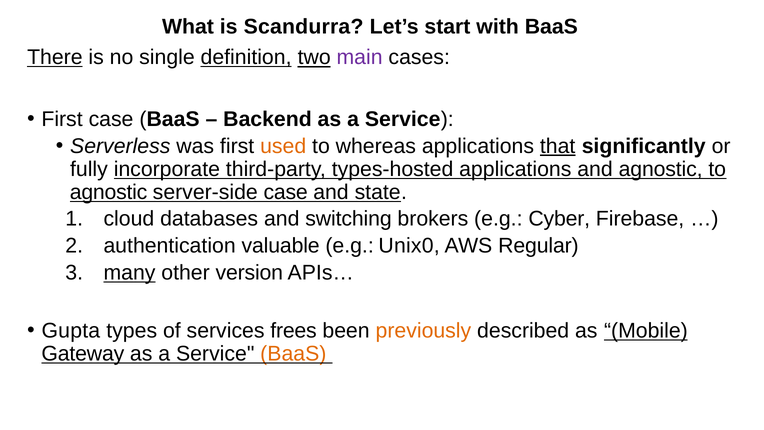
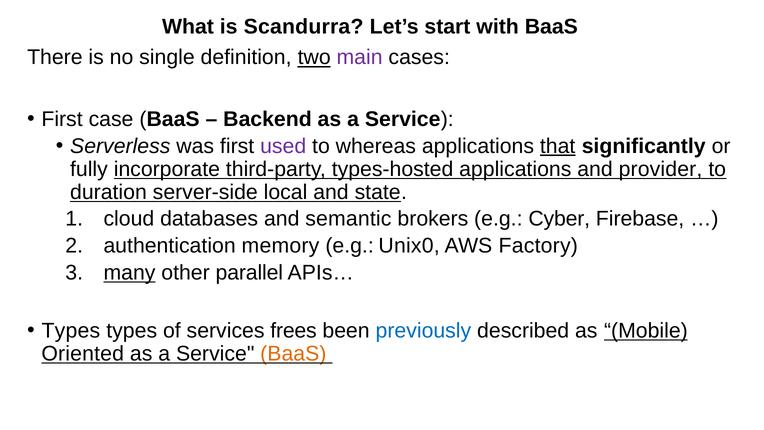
There underline: present -> none
definition underline: present -> none
used colour: orange -> purple
and agnostic: agnostic -> provider
agnostic at (109, 192): agnostic -> duration
server-side case: case -> local
switching: switching -> semantic
valuable: valuable -> memory
Regular: Regular -> Factory
version: version -> parallel
Gupta at (71, 330): Gupta -> Types
previously colour: orange -> blue
Gateway: Gateway -> Oriented
